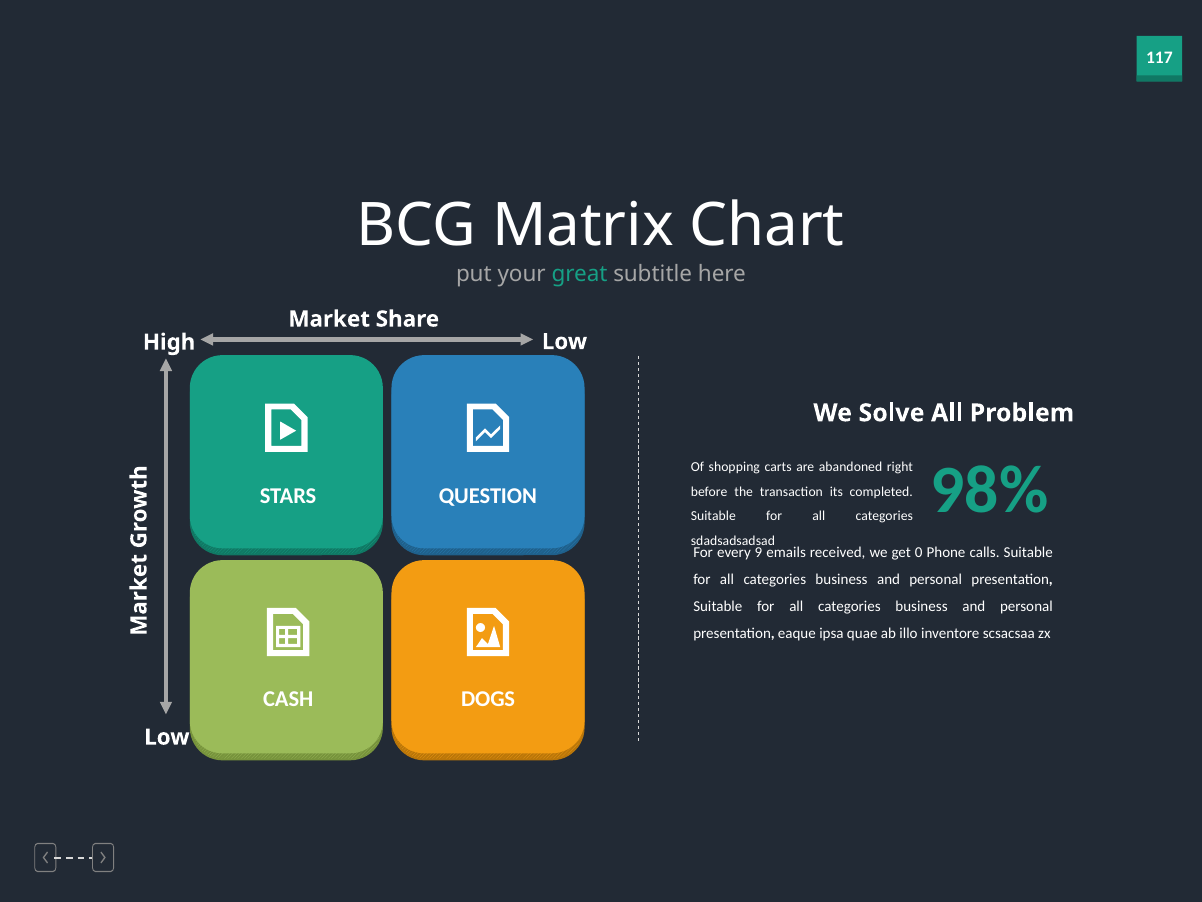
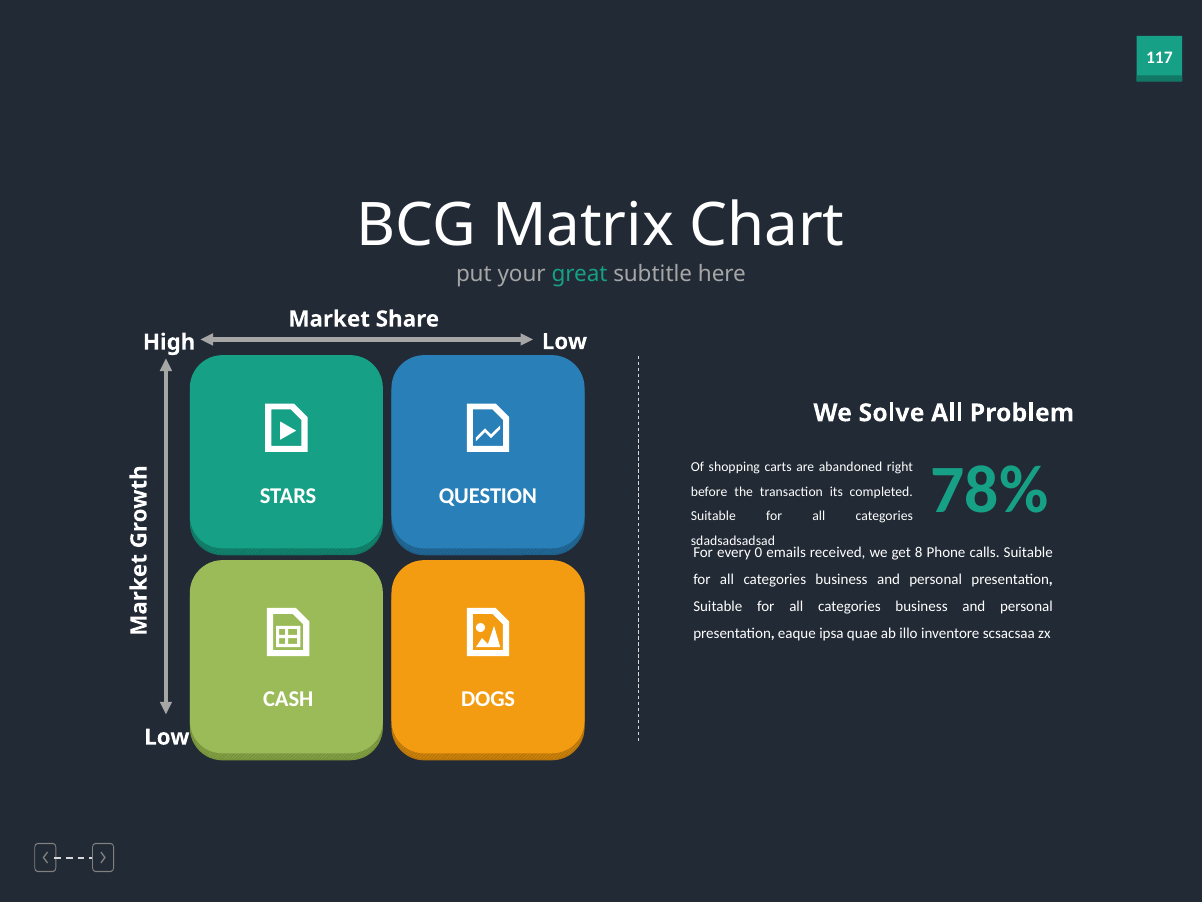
98%: 98% -> 78%
9: 9 -> 0
0: 0 -> 8
